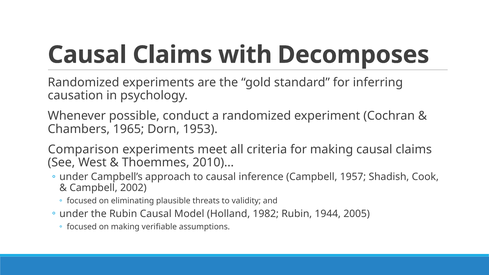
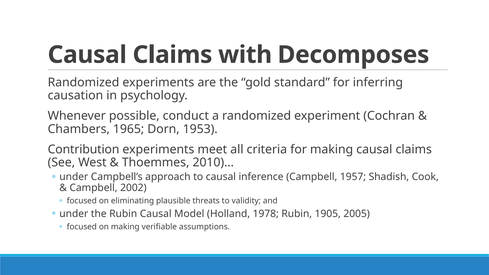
Comparison: Comparison -> Contribution
1982: 1982 -> 1978
1944: 1944 -> 1905
